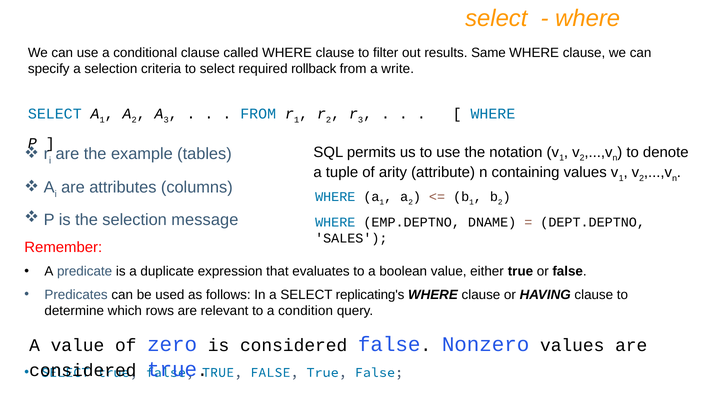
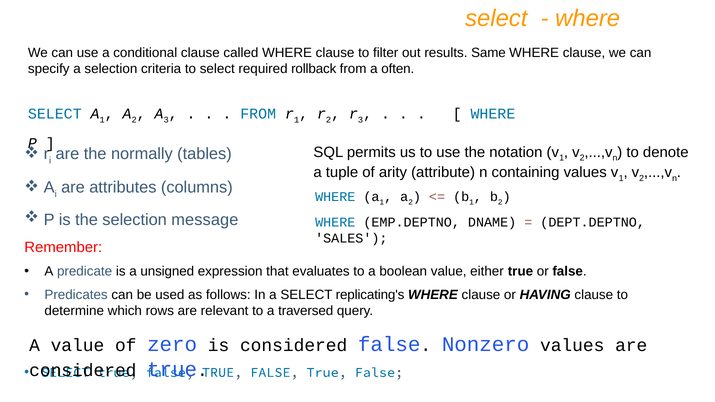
write: write -> often
example: example -> normally
duplicate: duplicate -> unsigned
condition: condition -> traversed
